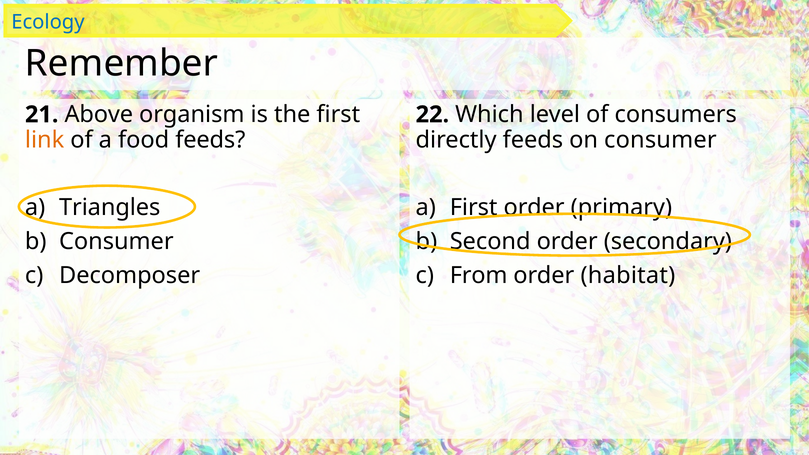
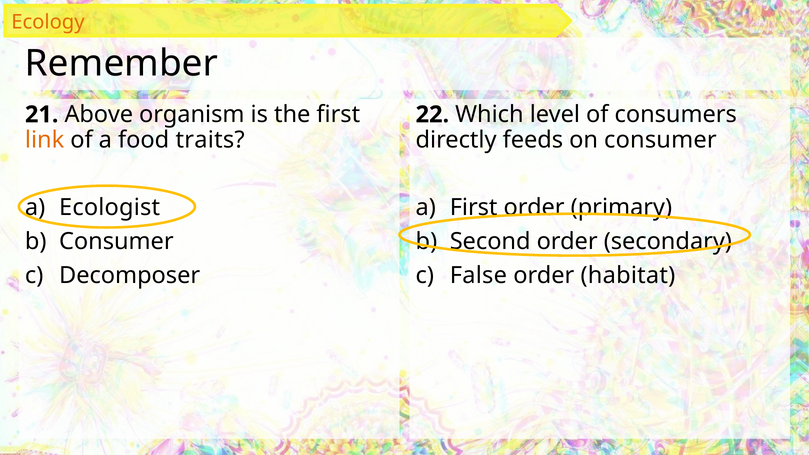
Ecology colour: blue -> orange
food feeds: feeds -> traits
Triangles: Triangles -> Ecologist
From: From -> False
